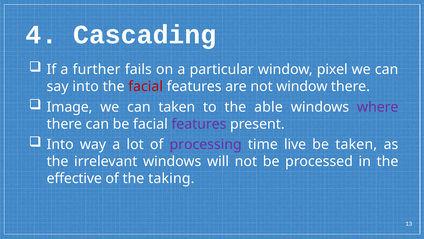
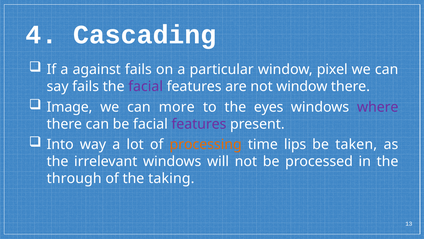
further: further -> against
say into: into -> fails
facial at (146, 86) colour: red -> purple
can taken: taken -> more
able: able -> eyes
processing colour: purple -> orange
live: live -> lips
effective: effective -> through
